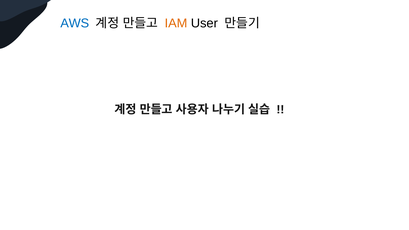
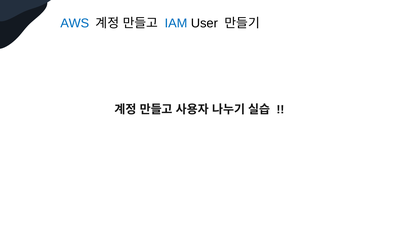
IAM colour: orange -> blue
